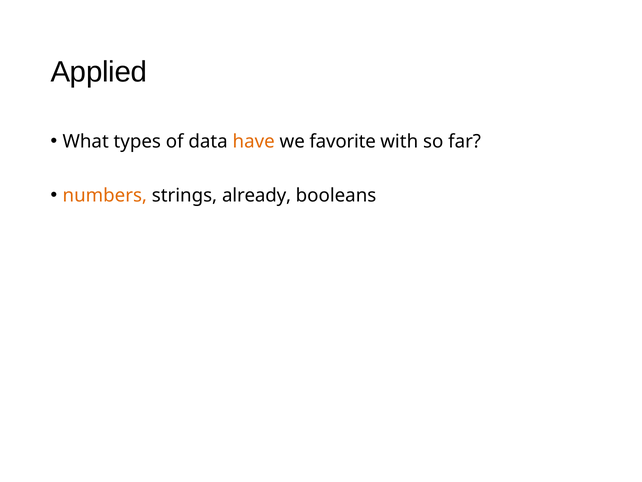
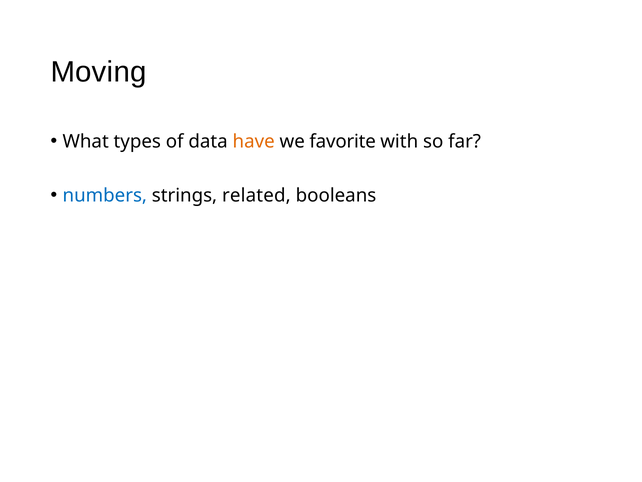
Applied: Applied -> Moving
numbers colour: orange -> blue
already: already -> related
